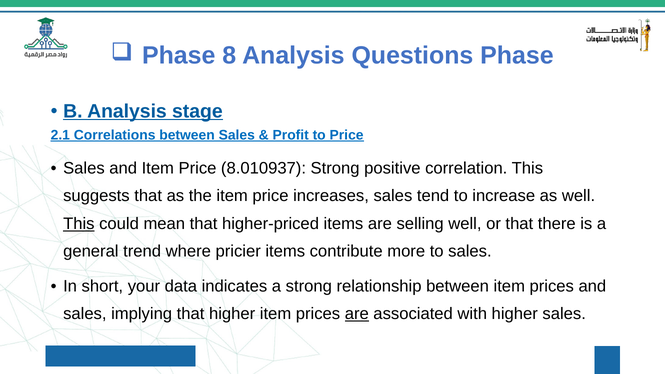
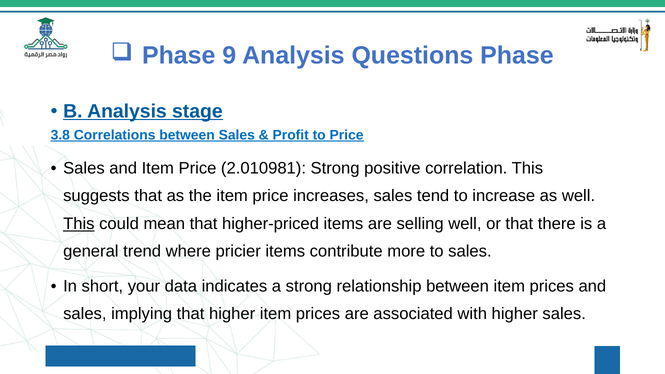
8: 8 -> 9
2.1: 2.1 -> 3.8
8.010937: 8.010937 -> 2.010981
are at (357, 314) underline: present -> none
